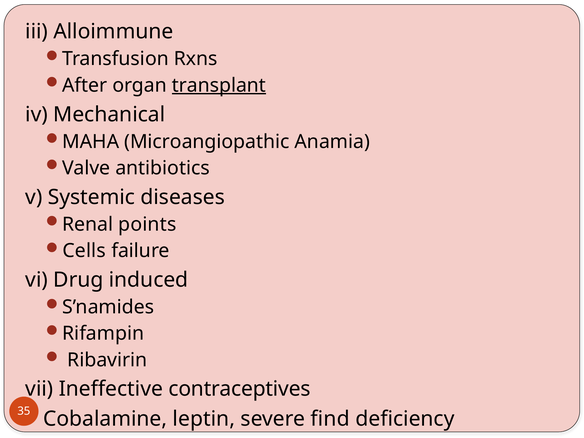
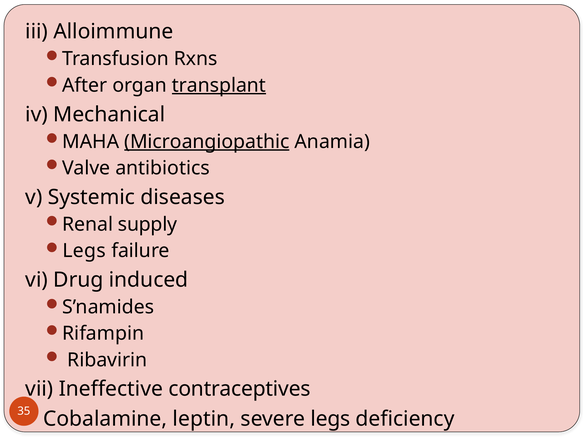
Microangiopathic underline: none -> present
points: points -> supply
Cells at (84, 251): Cells -> Legs
severe find: find -> legs
